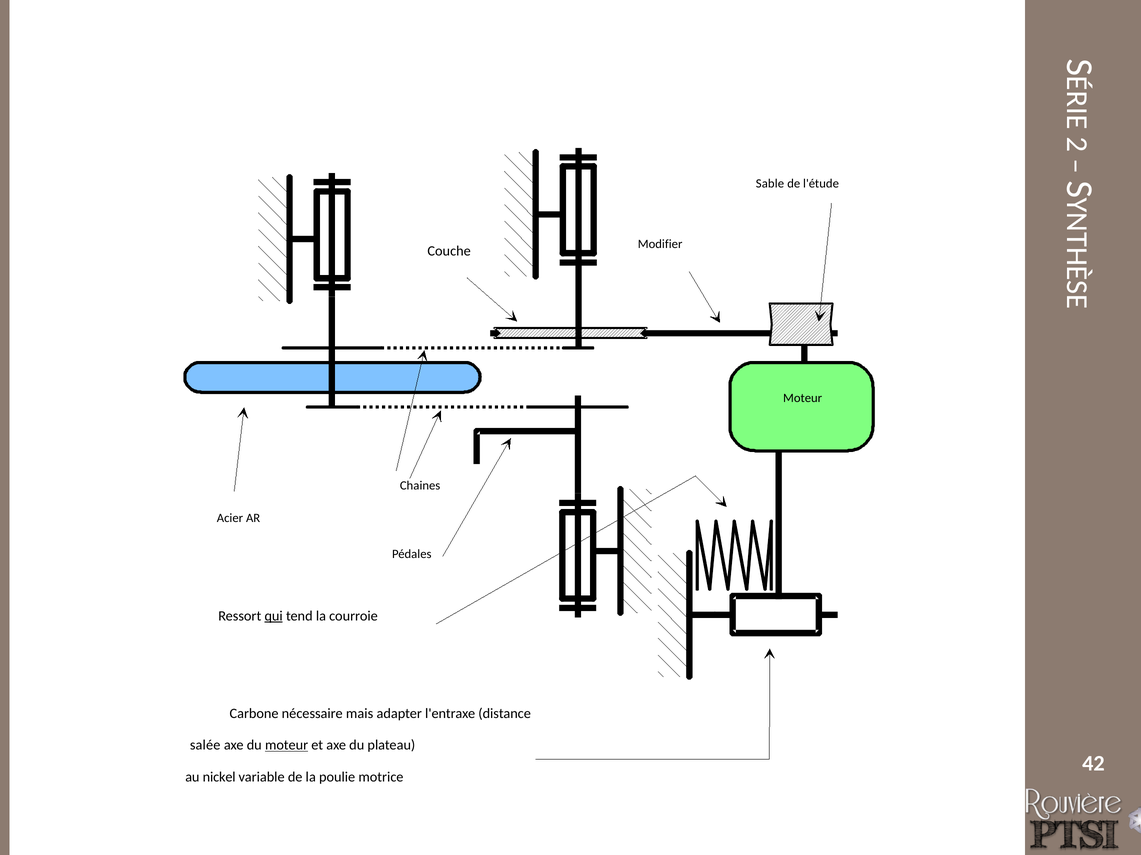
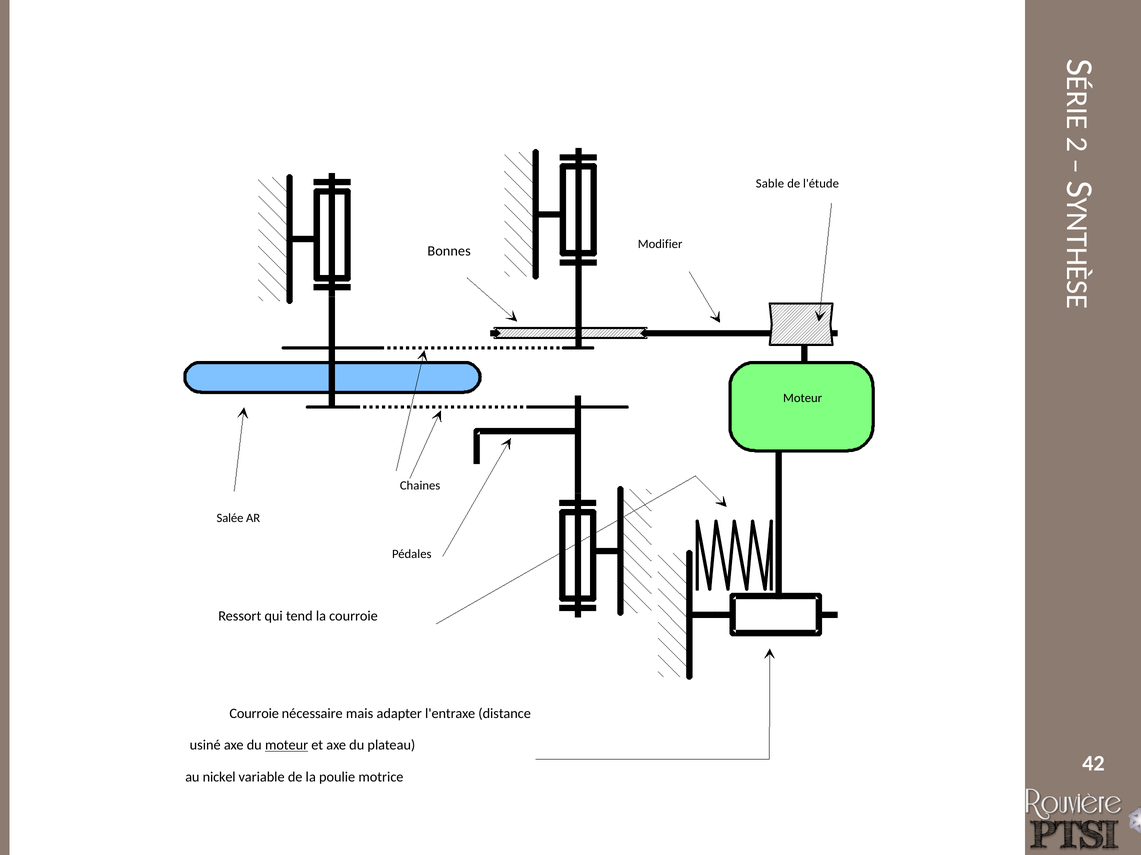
Couche: Couche -> Bonnes
Acier: Acier -> Salée
qui underline: present -> none
Carbone at (254, 714): Carbone -> Courroie
salée: salée -> usiné
